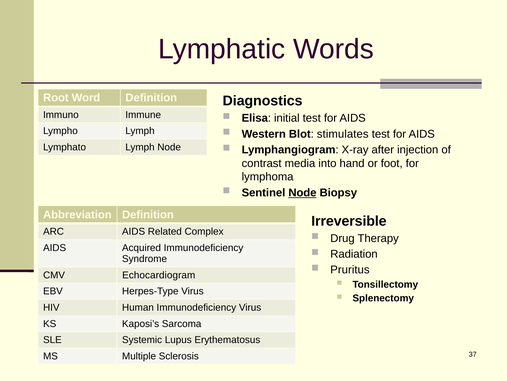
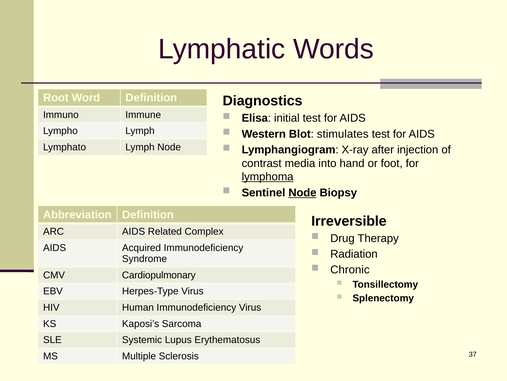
lymphoma underline: none -> present
Pruritus: Pruritus -> Chronic
Echocardiogram: Echocardiogram -> Cardiopulmonary
